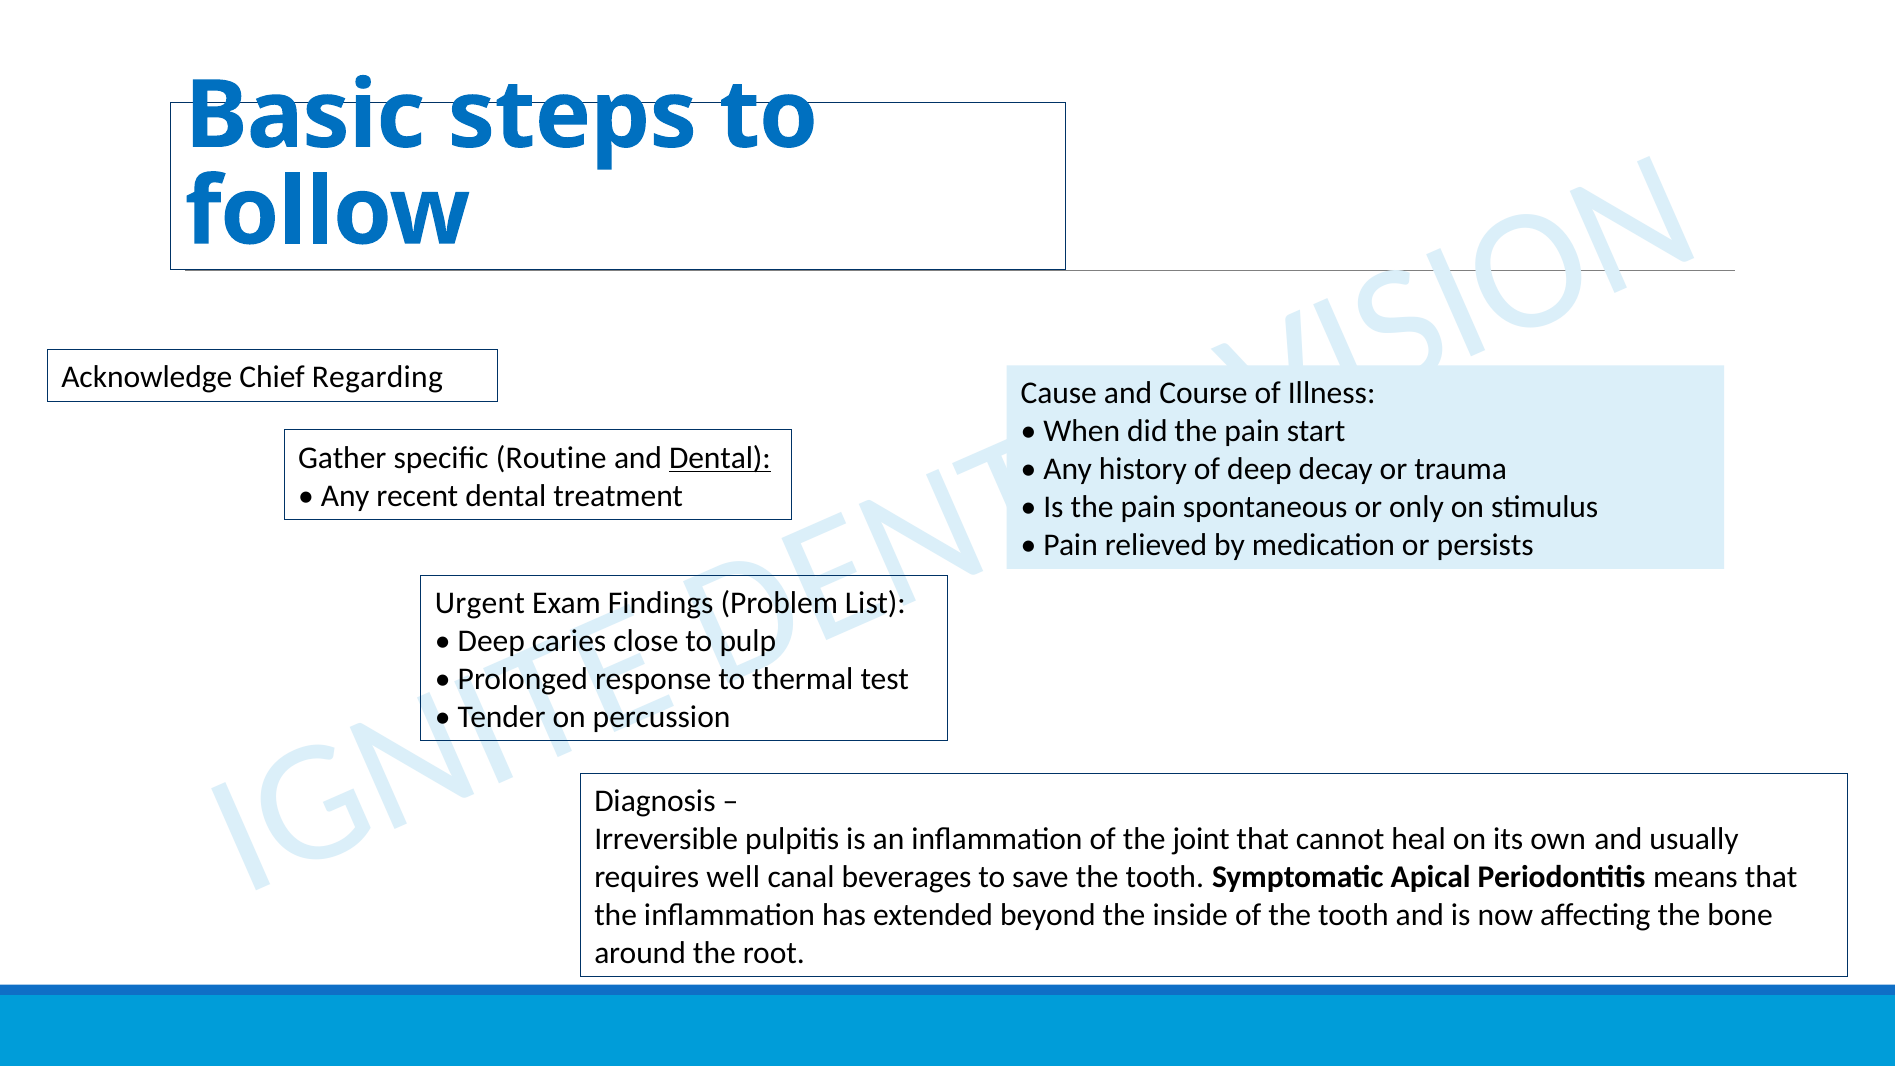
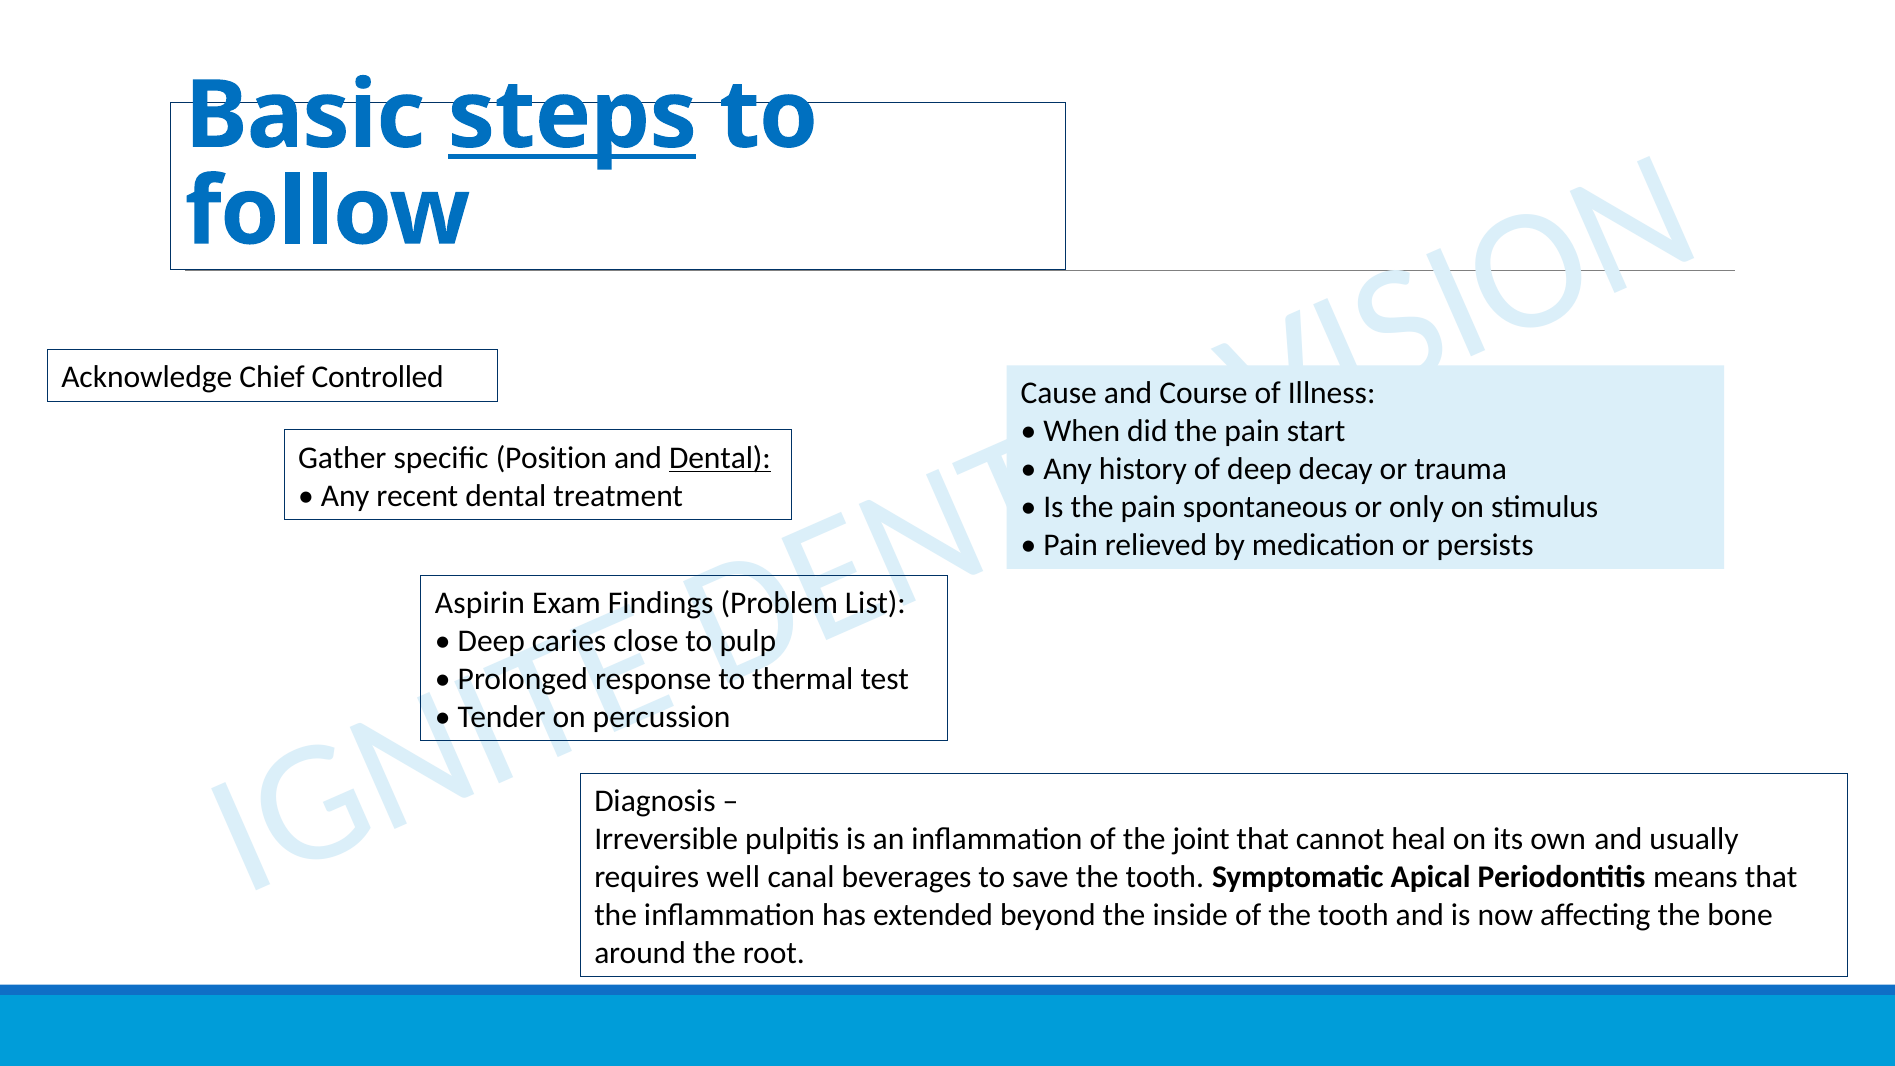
steps underline: none -> present
Regarding: Regarding -> Controlled
Routine: Routine -> Position
Urgent: Urgent -> Aspirin
